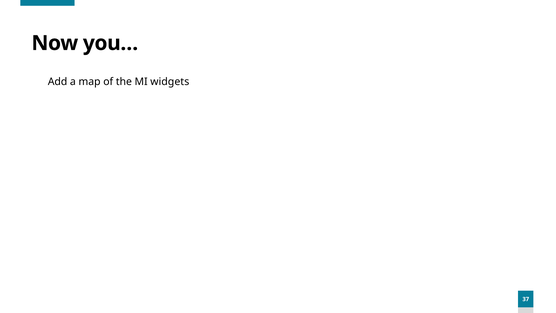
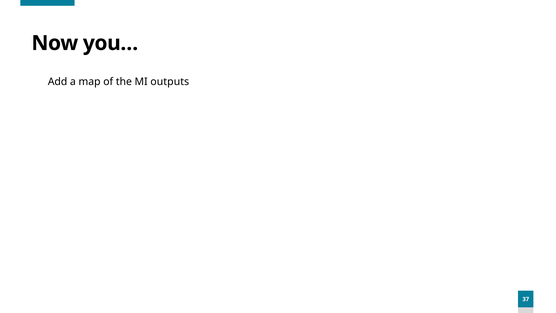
widgets: widgets -> outputs
